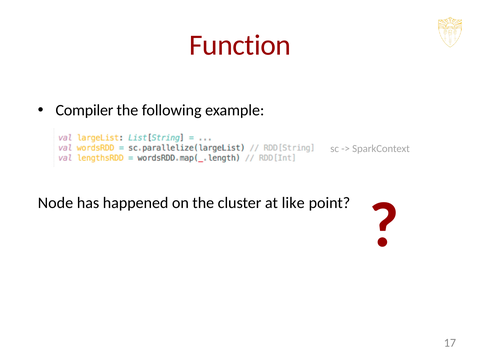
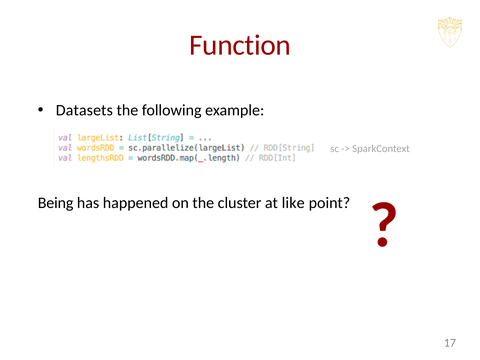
Compiler: Compiler -> Datasets
Node: Node -> Being
